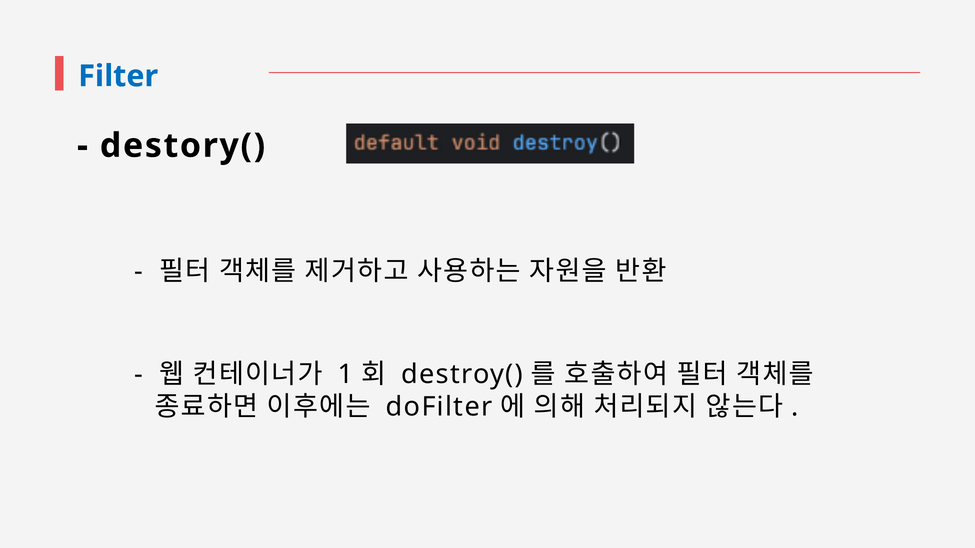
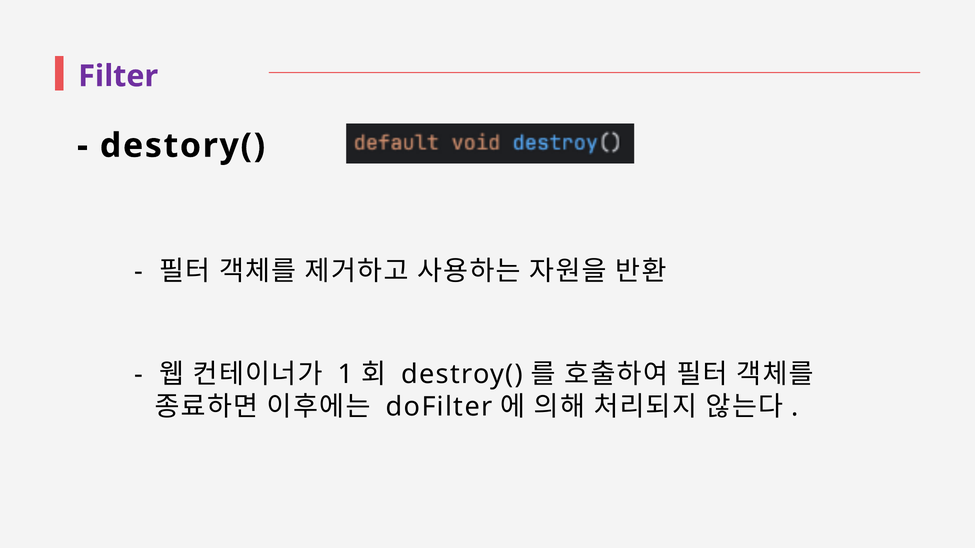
Filter colour: blue -> purple
